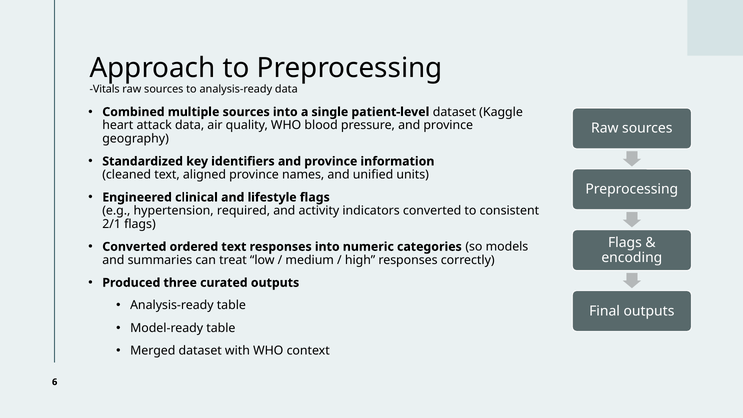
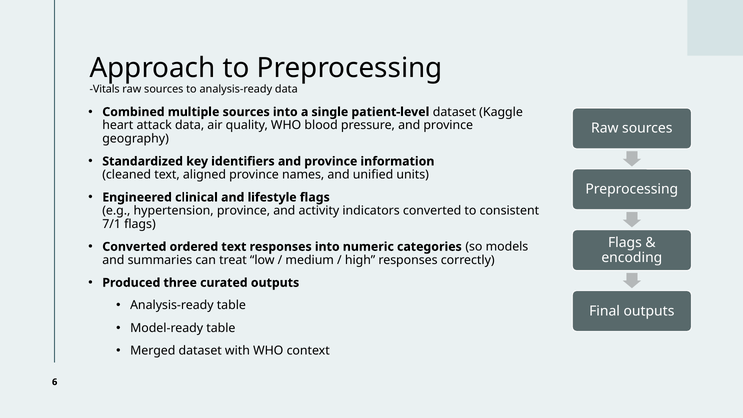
hypertension required: required -> province
2/1: 2/1 -> 7/1
